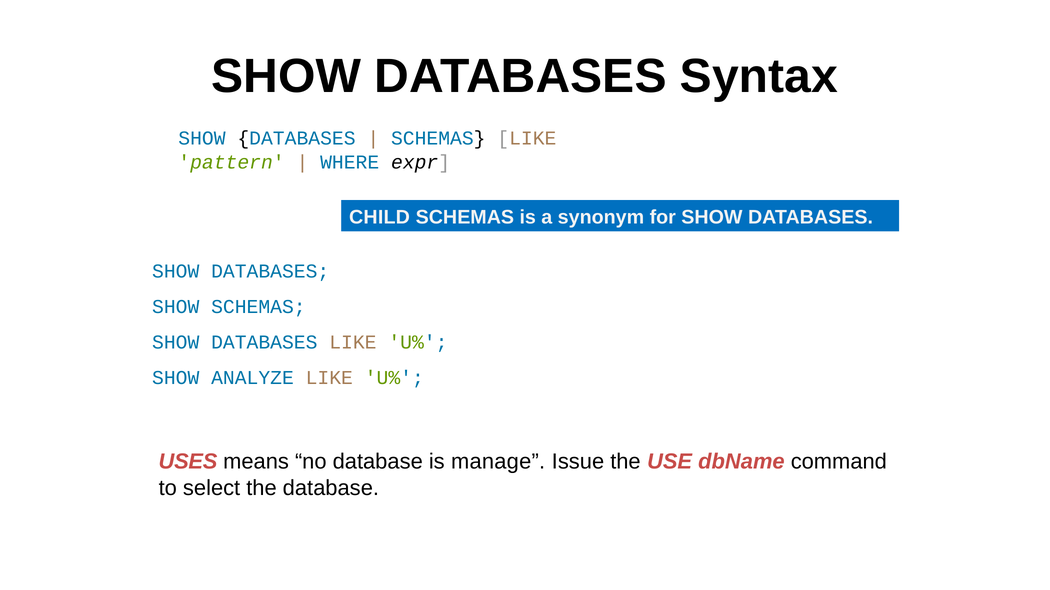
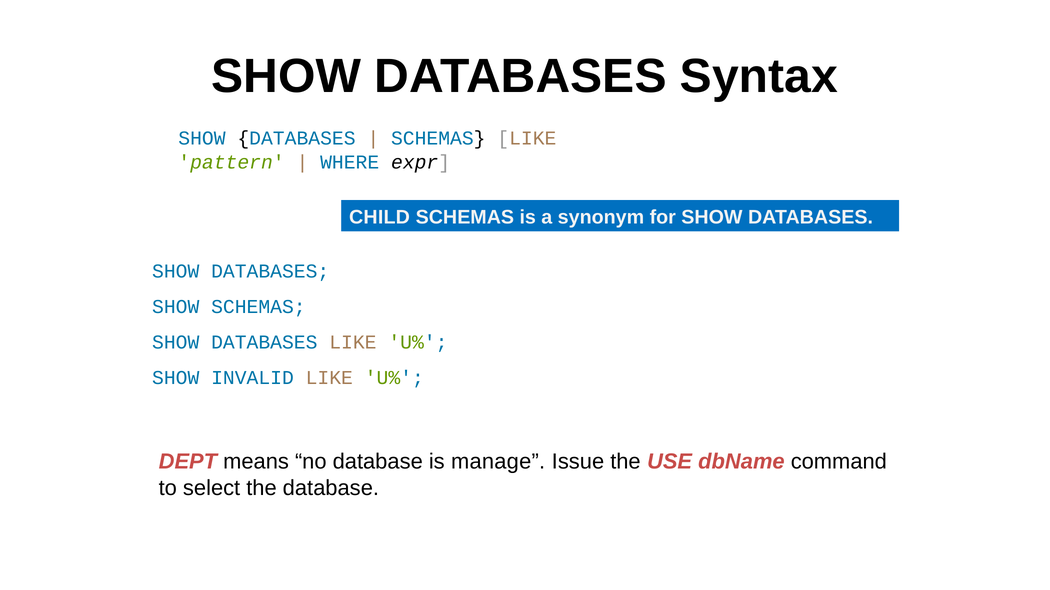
ANALYZE: ANALYZE -> INVALID
USES: USES -> DEPT
